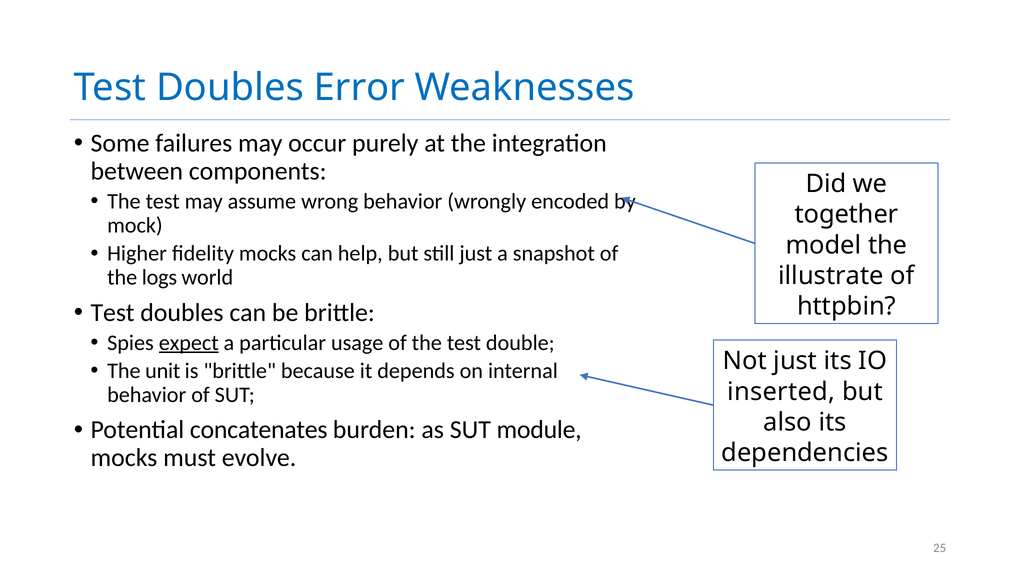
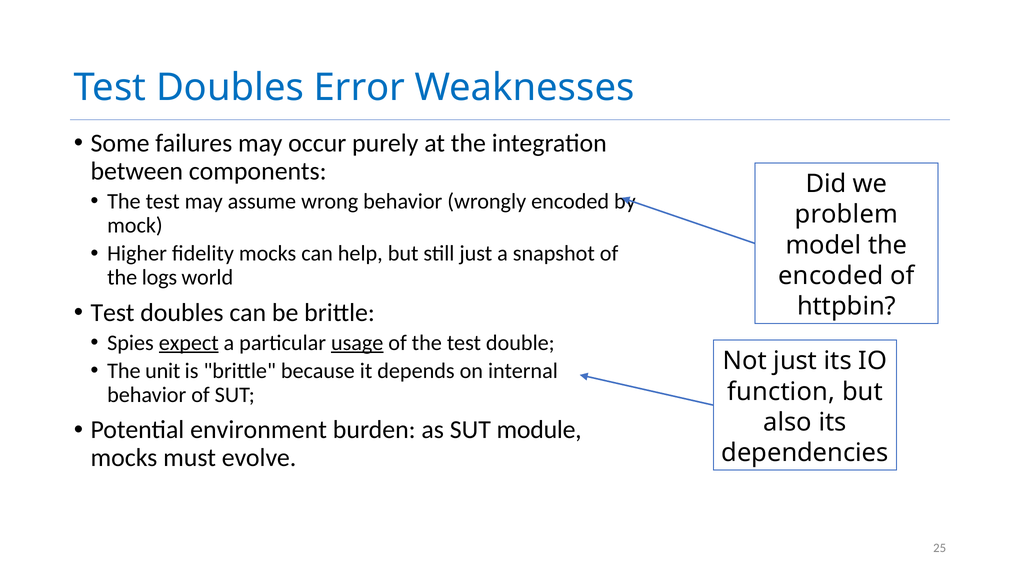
together: together -> problem
illustrate at (831, 276): illustrate -> encoded
usage underline: none -> present
inserted: inserted -> function
concatenates: concatenates -> environment
